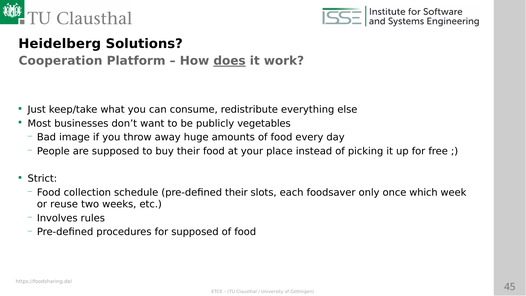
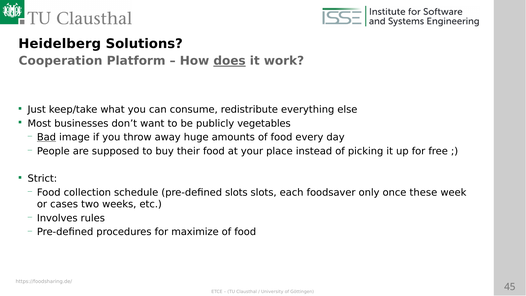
Bad underline: none -> present
pre-defined their: their -> slots
which: which -> these
reuse: reuse -> cases
for supposed: supposed -> maximize
